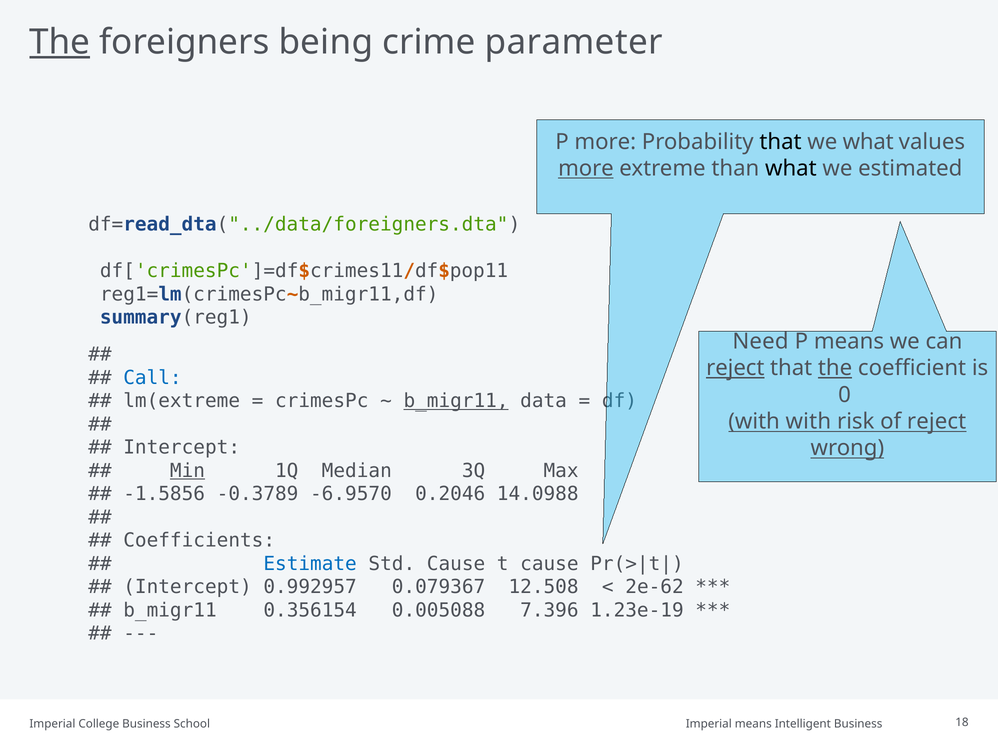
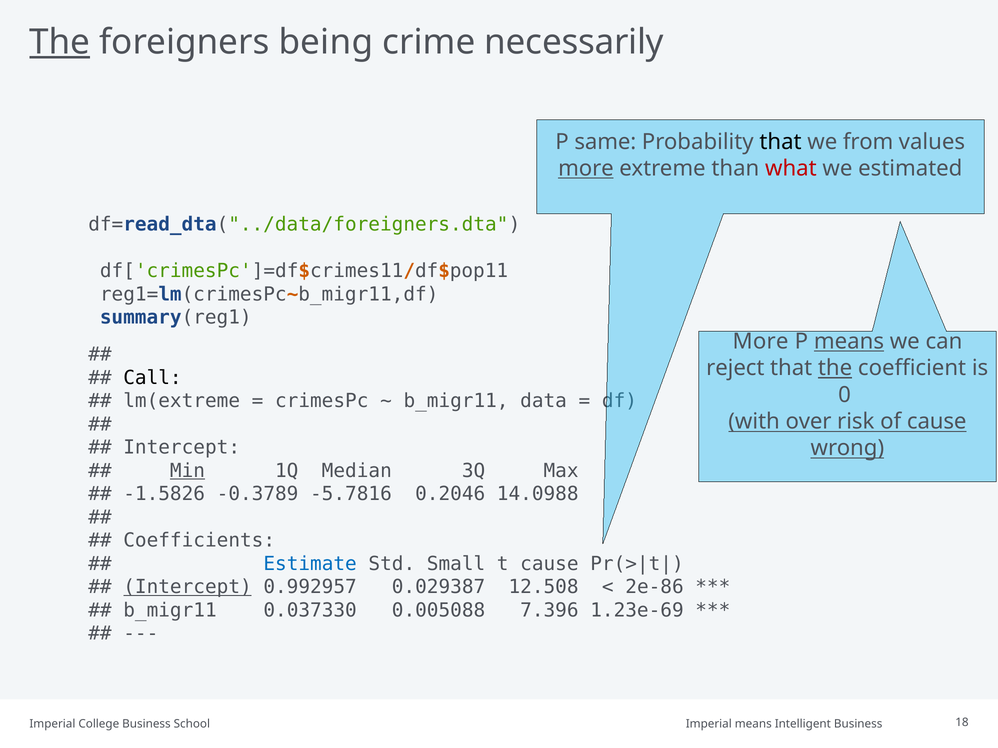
parameter: parameter -> necessarily
P more: more -> same
we what: what -> from
what at (791, 169) colour: black -> red
Need at (761, 342): Need -> More
means at (849, 342) underline: none -> present
reject at (735, 368) underline: present -> none
Call colour: blue -> black
b_migr11 at (456, 401) underline: present -> none
with with: with -> over
of reject: reject -> cause
-1.5856: -1.5856 -> -1.5826
-6.9570: -6.9570 -> -5.7816
Std Cause: Cause -> Small
Intercept at (188, 587) underline: none -> present
0.079367: 0.079367 -> 0.029387
2e-62: 2e-62 -> 2e-86
0.356154: 0.356154 -> 0.037330
1.23e-19: 1.23e-19 -> 1.23e-69
